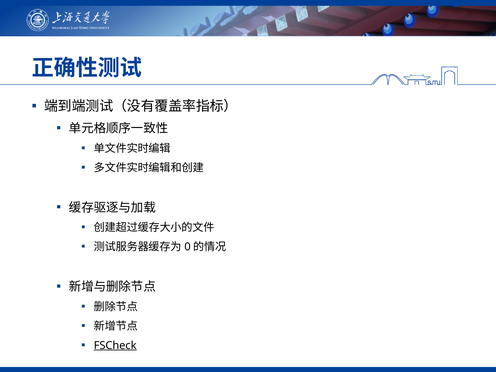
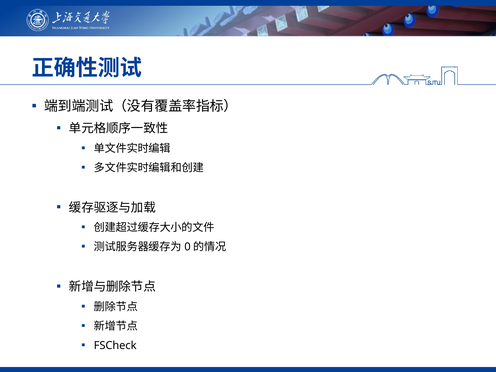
FSCheck underline: present -> none
